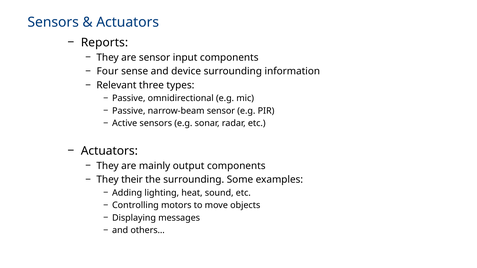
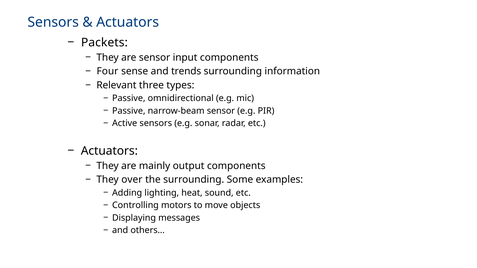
Reports: Reports -> Packets
device: device -> trends
their: their -> over
